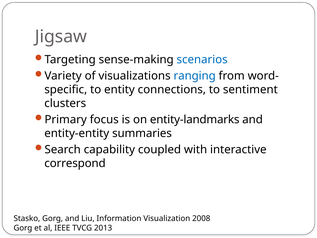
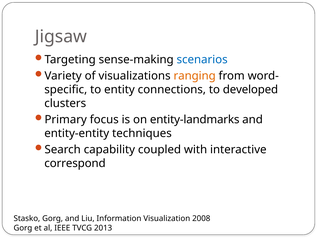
ranging colour: blue -> orange
sentiment: sentiment -> developed
summaries: summaries -> techniques
